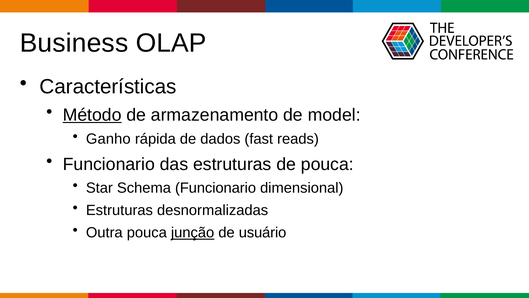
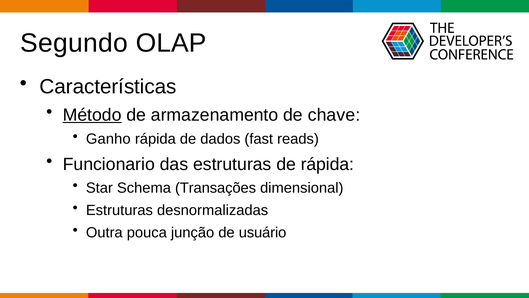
Business: Business -> Segundo
model: model -> chave
de pouca: pouca -> rápida
Schema Funcionario: Funcionario -> Transações
junção underline: present -> none
